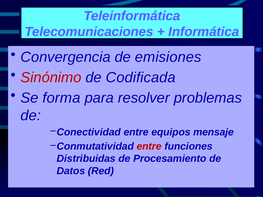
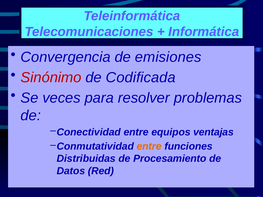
forma: forma -> veces
mensaje: mensaje -> ventajas
entre at (149, 147) colour: red -> orange
